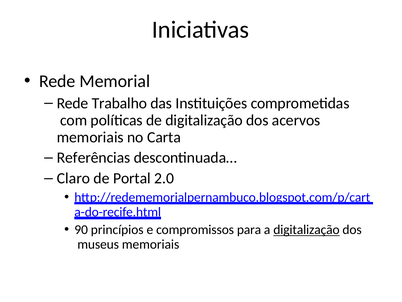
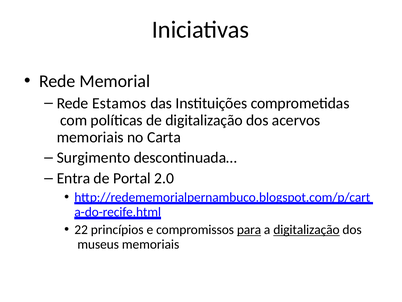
Trabalho: Trabalho -> Estamos
Referências: Referências -> Surgimento
Claro: Claro -> Entra
90: 90 -> 22
para underline: none -> present
